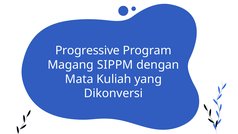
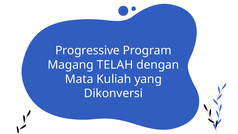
SIPPM: SIPPM -> TELAH
